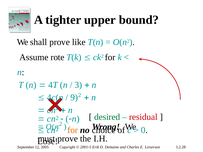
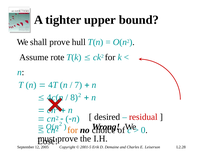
like: like -> hull
3: 3 -> 7
9: 9 -> 8
desired colour: green -> black
